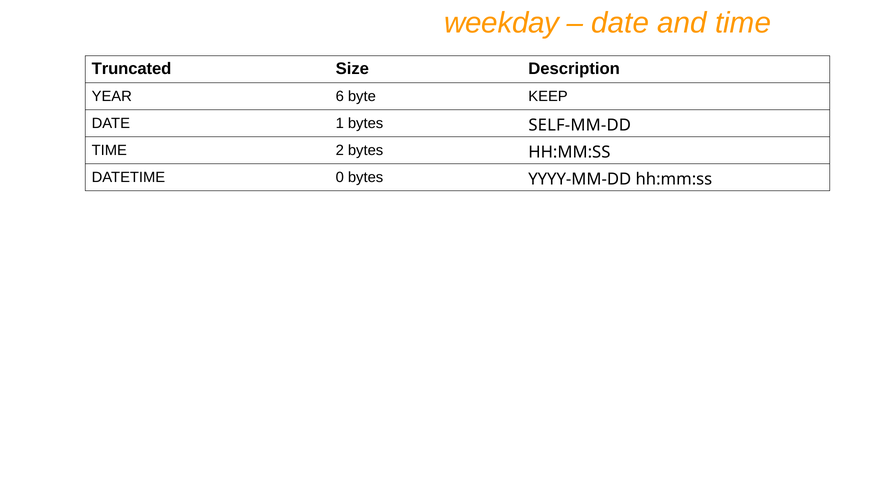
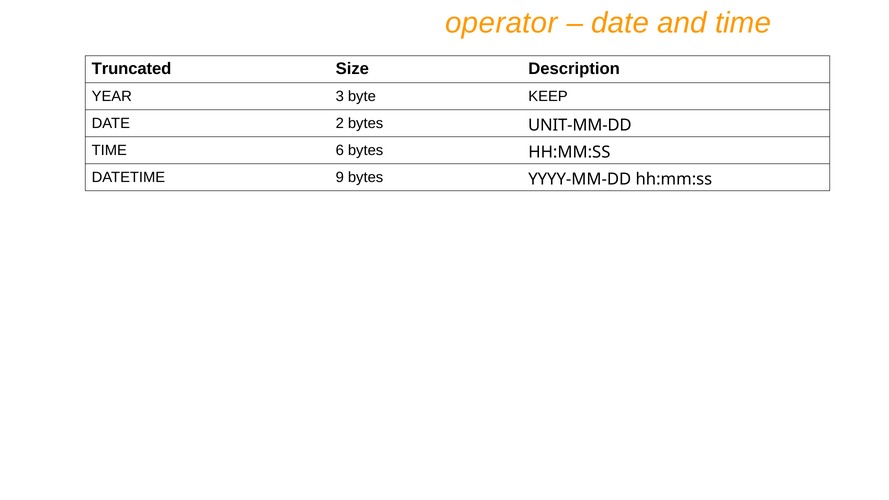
weekday: weekday -> operator
6: 6 -> 3
1: 1 -> 2
SELF-MM-DD: SELF-MM-DD -> UNIT-MM-DD
2: 2 -> 6
0: 0 -> 9
